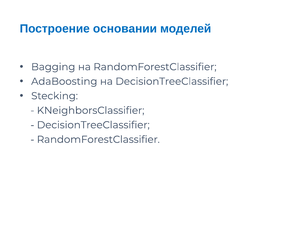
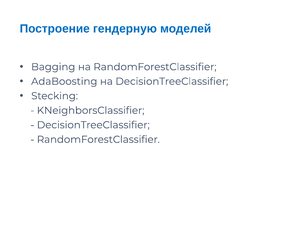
основании: основании -> гендерную
